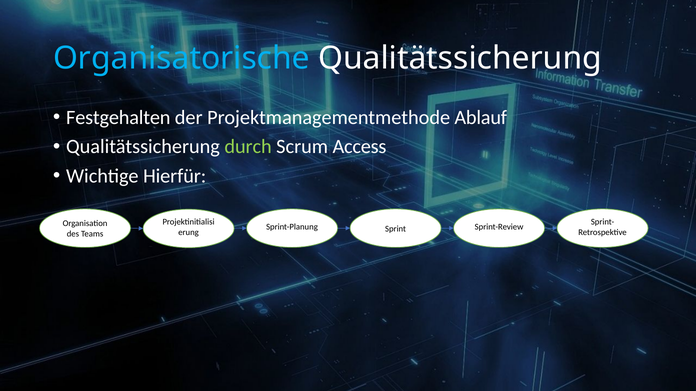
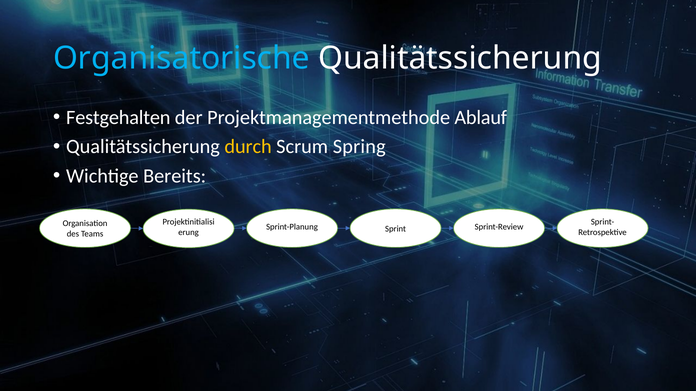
durch colour: light green -> yellow
Access: Access -> Spring
Hierfür: Hierfür -> Bereits
